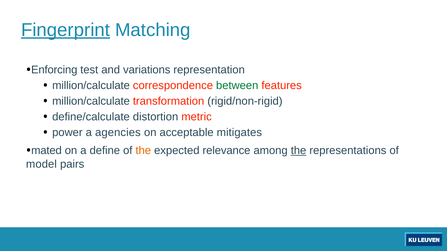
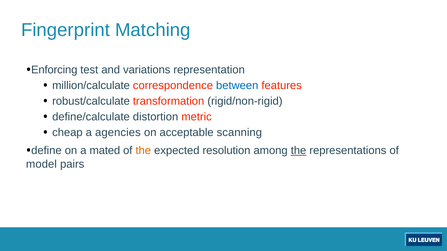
Fingerprint underline: present -> none
between colour: green -> blue
million/calculate at (91, 101): million/calculate -> robust/calculate
power: power -> cheap
mitigates: mitigates -> scanning
mated: mated -> define
define: define -> mated
relevance: relevance -> resolution
